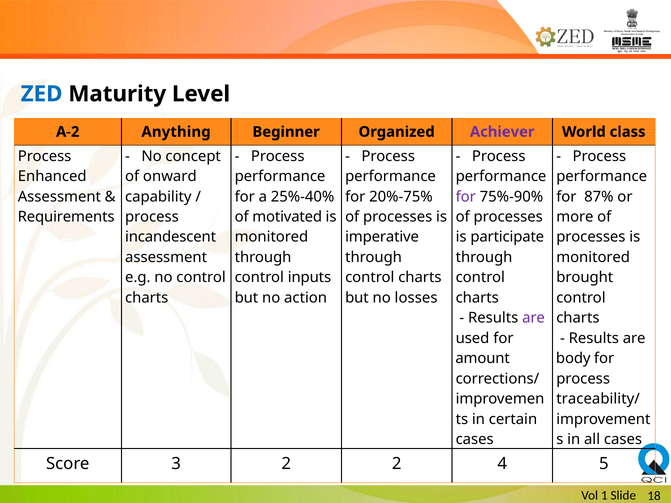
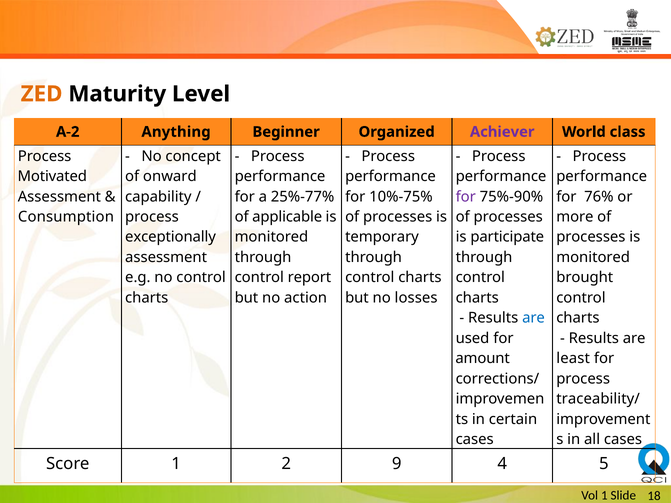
ZED colour: blue -> orange
Enhanced: Enhanced -> Motivated
25%-40%: 25%-40% -> 25%-77%
20%-75%: 20%-75% -> 10%-75%
87%: 87% -> 76%
Requirements: Requirements -> Consumption
motivated: motivated -> applicable
incandescent: incandescent -> exceptionally
imperative: imperative -> temporary
inputs: inputs -> report
are at (534, 318) colour: purple -> blue
body: body -> least
Score 3: 3 -> 1
2 2: 2 -> 9
